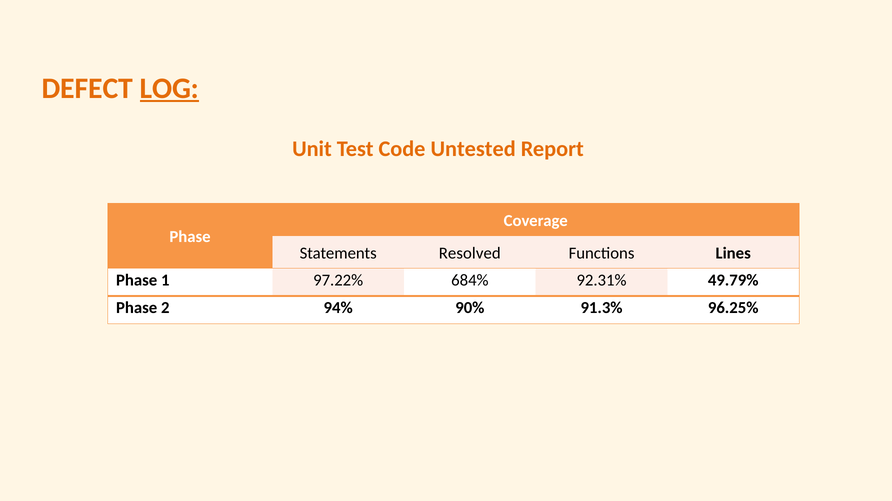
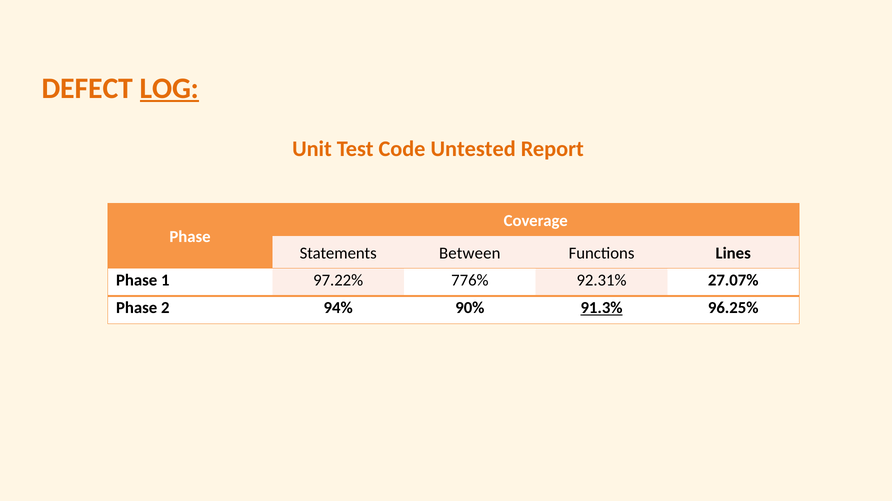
Resolved: Resolved -> Between
684%: 684% -> 776%
49.79%: 49.79% -> 27.07%
91.3% underline: none -> present
